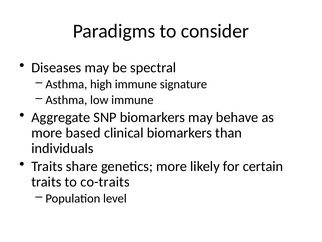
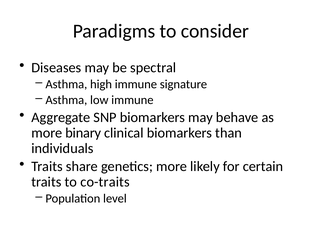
based: based -> binary
